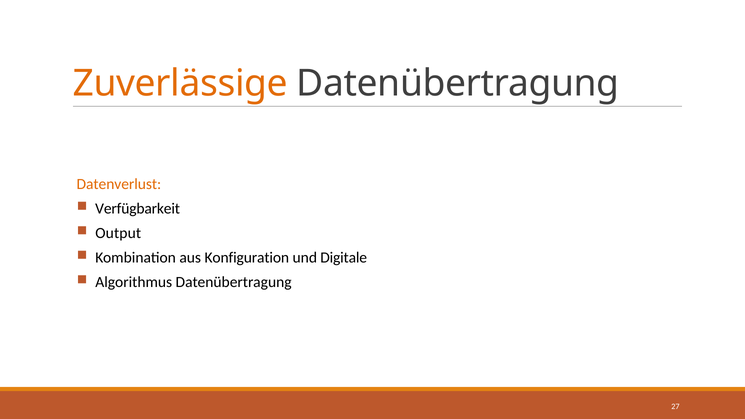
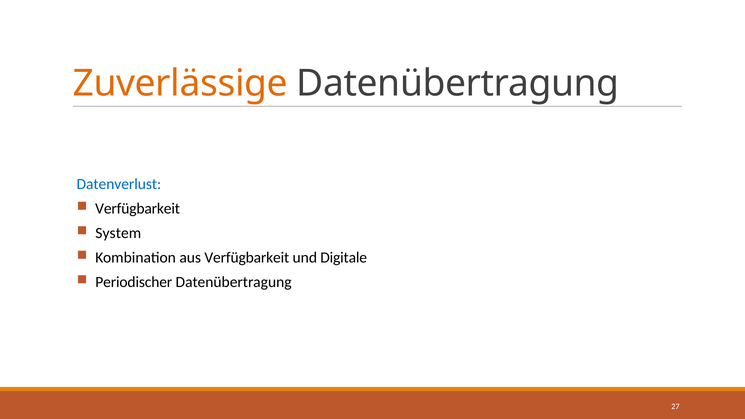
Datenverlust colour: orange -> blue
Output: Output -> System
aus Konfiguration: Konfiguration -> Verfügbarkeit
Algorithmus: Algorithmus -> Periodischer
